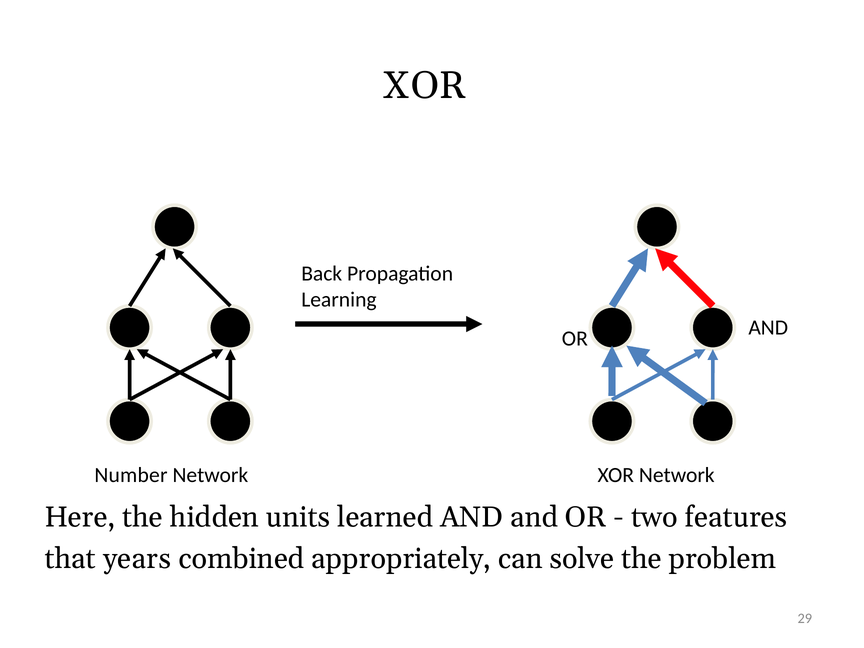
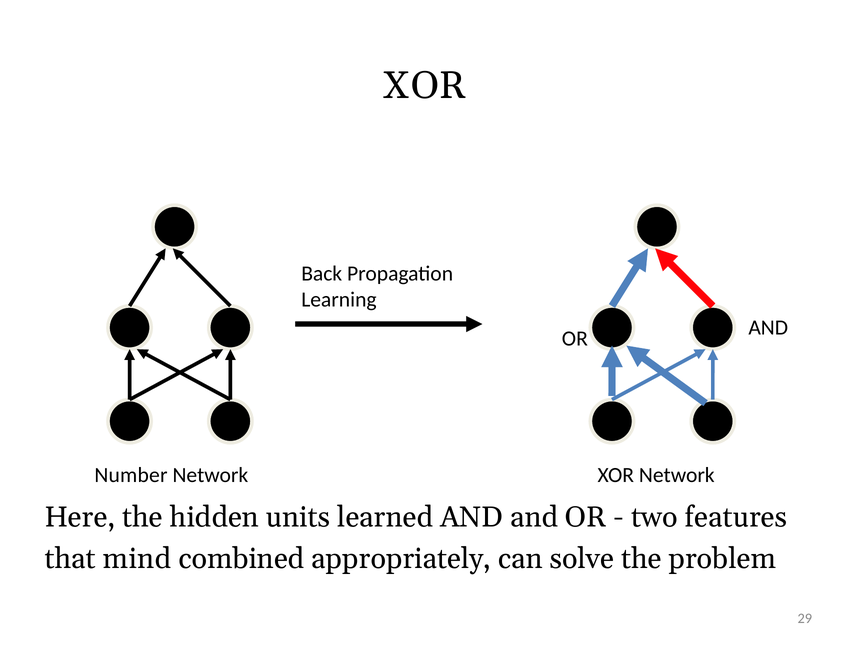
years: years -> mind
